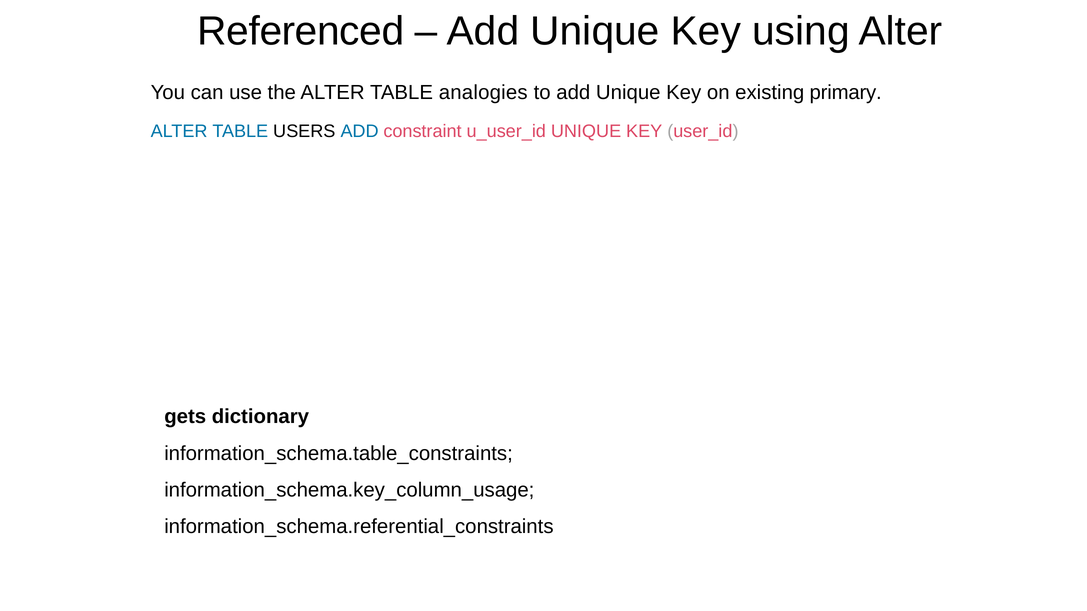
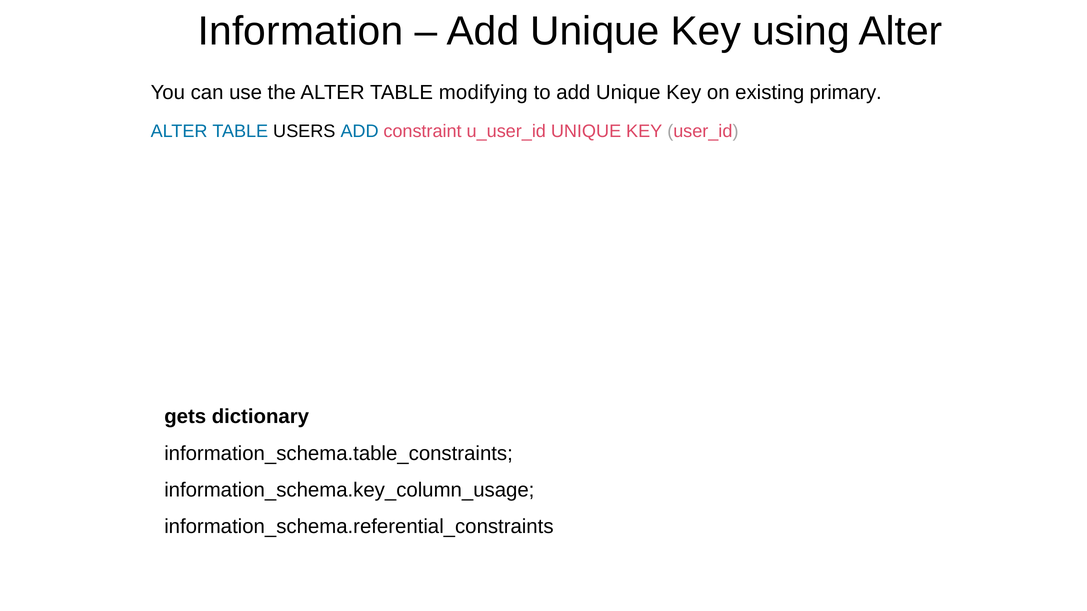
Referenced: Referenced -> Information
analogies: analogies -> modifying
